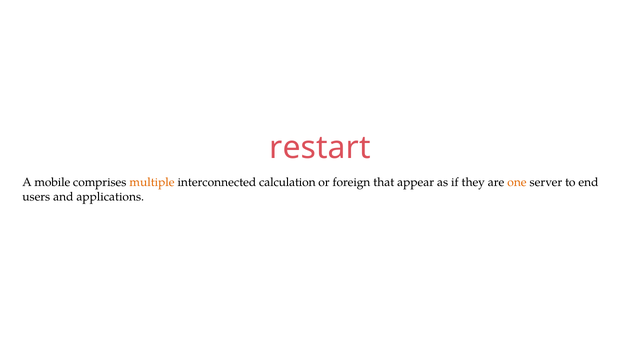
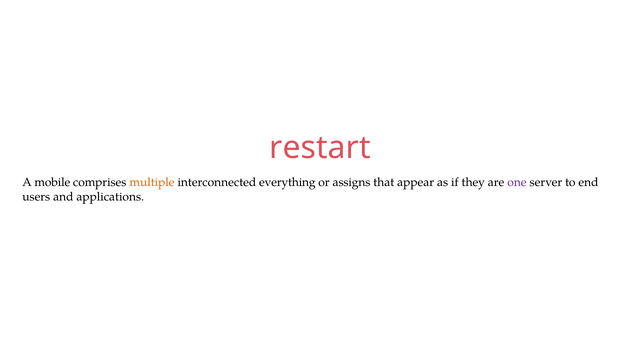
calculation: calculation -> everything
foreign: foreign -> assigns
one colour: orange -> purple
